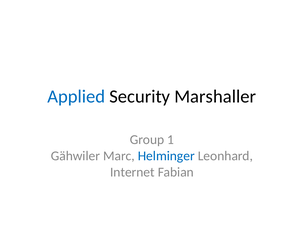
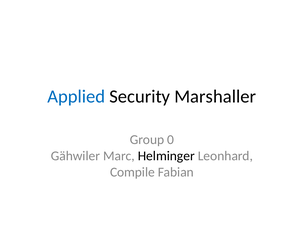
1: 1 -> 0
Helminger colour: blue -> black
Internet: Internet -> Compile
